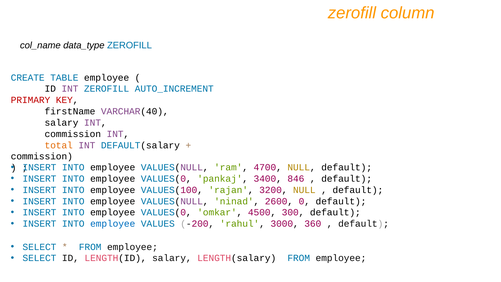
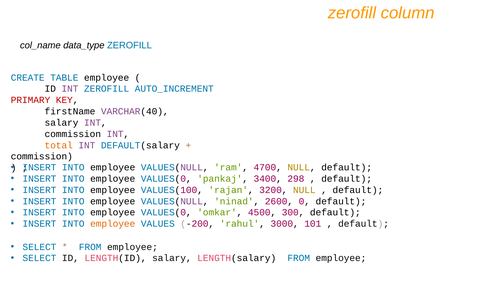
846: 846 -> 298
employee at (113, 224) colour: blue -> orange
360: 360 -> 101
